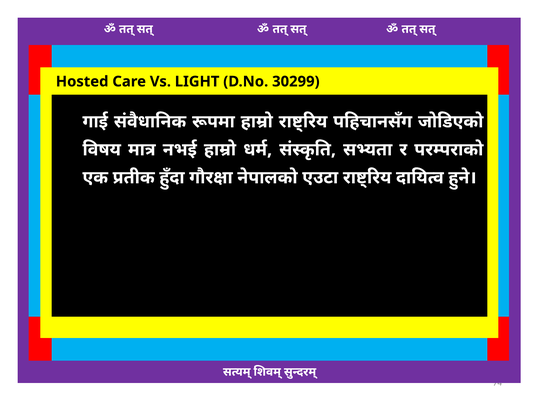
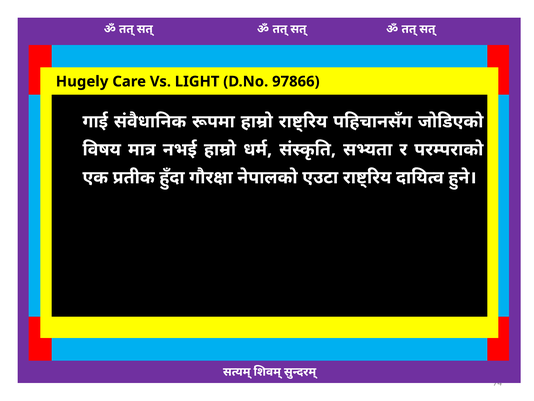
Hosted: Hosted -> Hugely
30299: 30299 -> 97866
